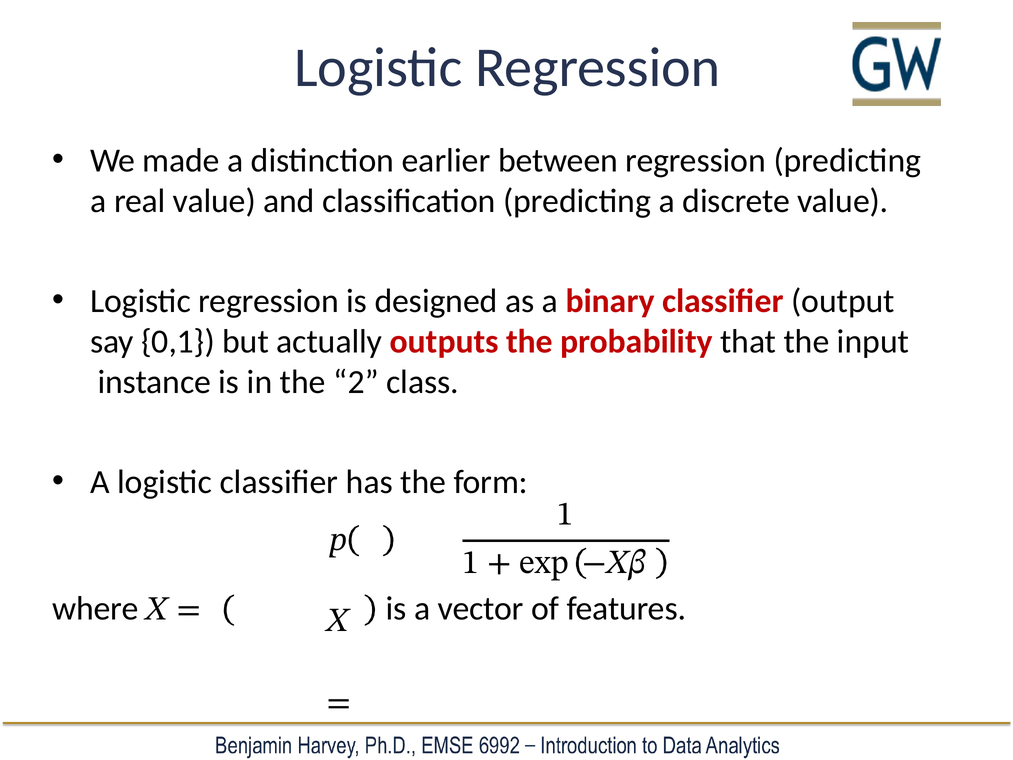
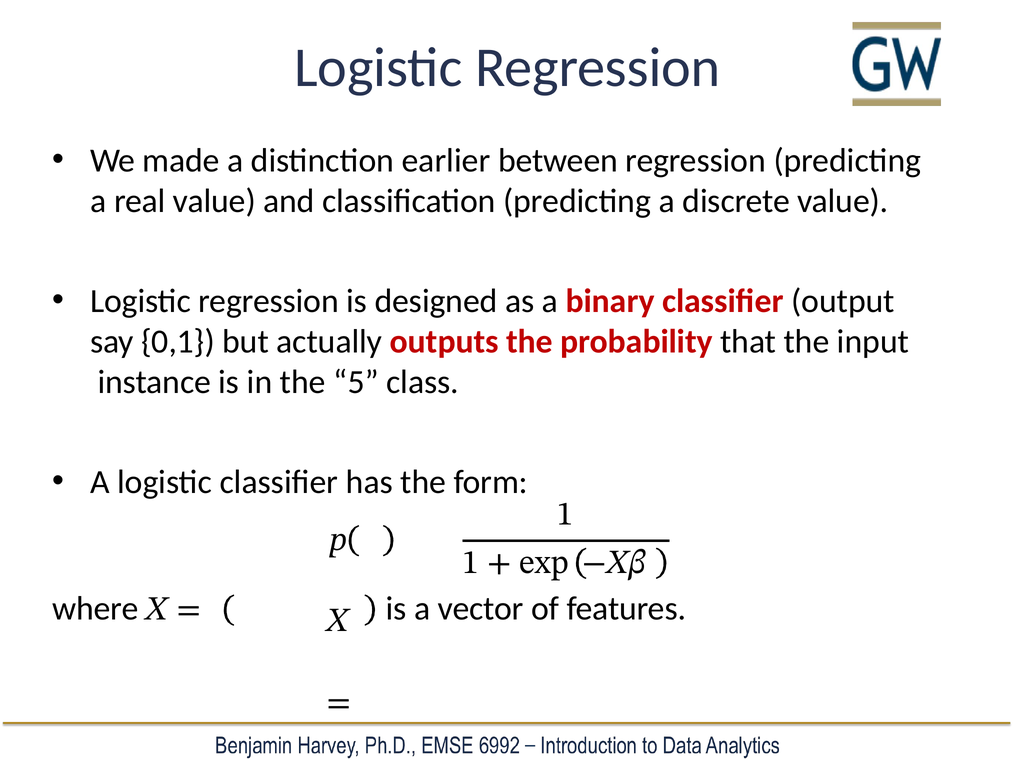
2: 2 -> 5
